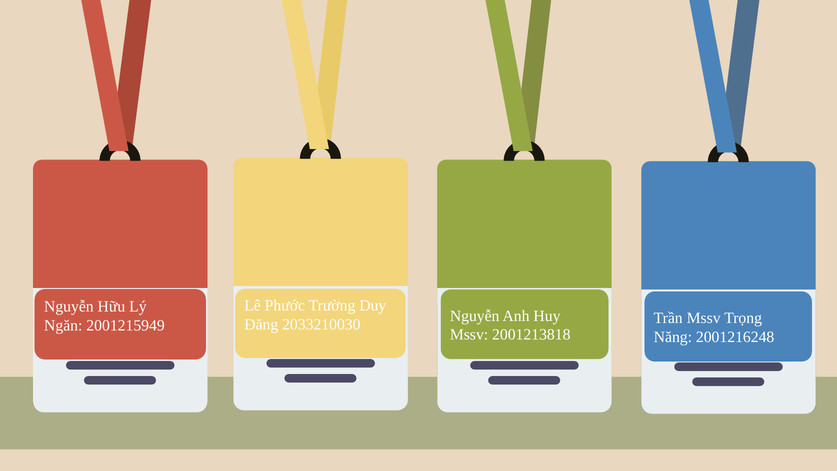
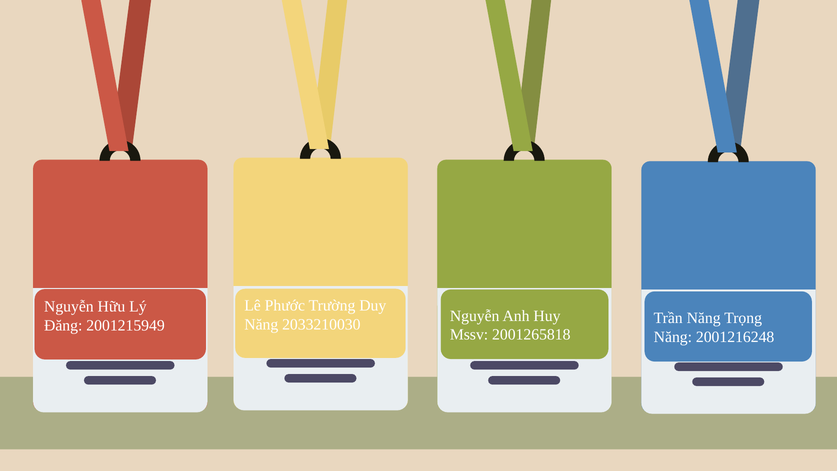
Trần Mssv: Mssv -> Năng
Đăng at (261, 324): Đăng -> Năng
Ngăn: Ngăn -> Đăng
2001213818: 2001213818 -> 2001265818
